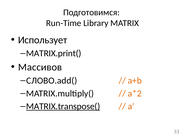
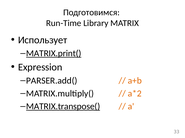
MATRIX.print( underline: none -> present
Массивов: Массивов -> Expression
СЛОВО.add(: СЛОВО.add( -> PARSER.add(
